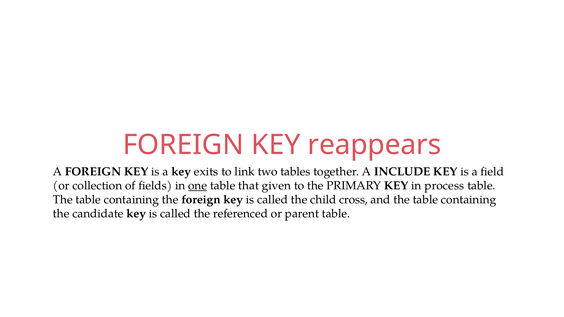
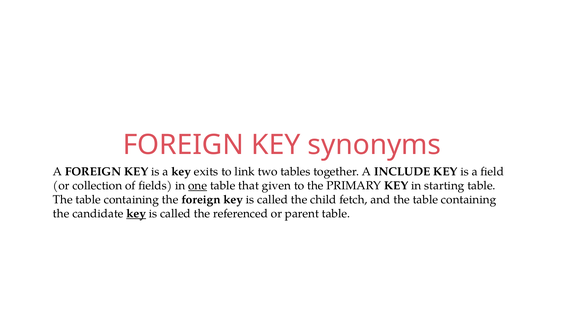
reappears: reappears -> synonyms
process: process -> starting
cross: cross -> fetch
key at (136, 214) underline: none -> present
